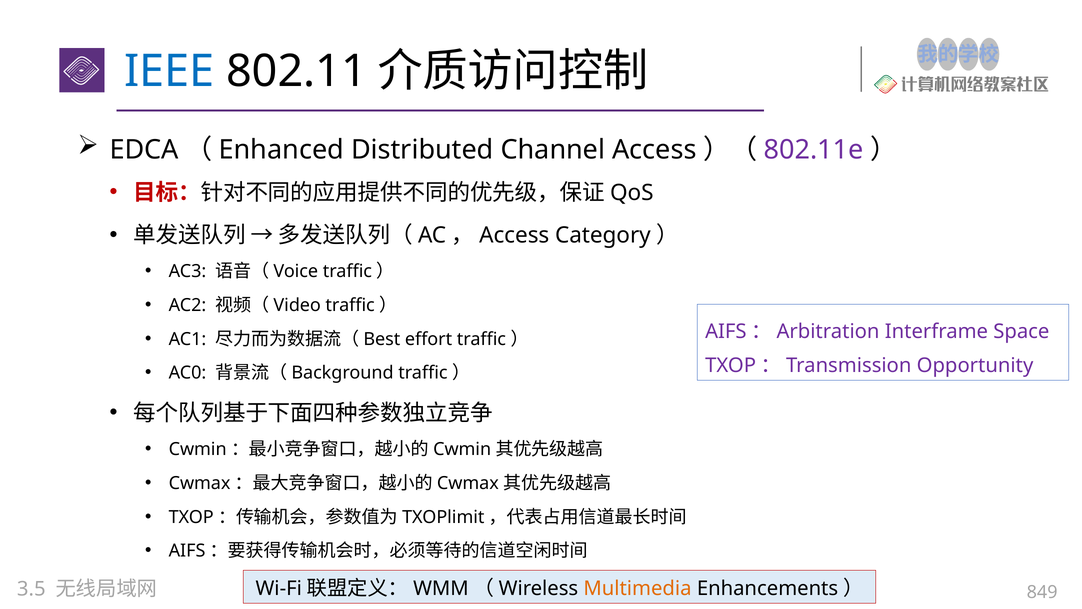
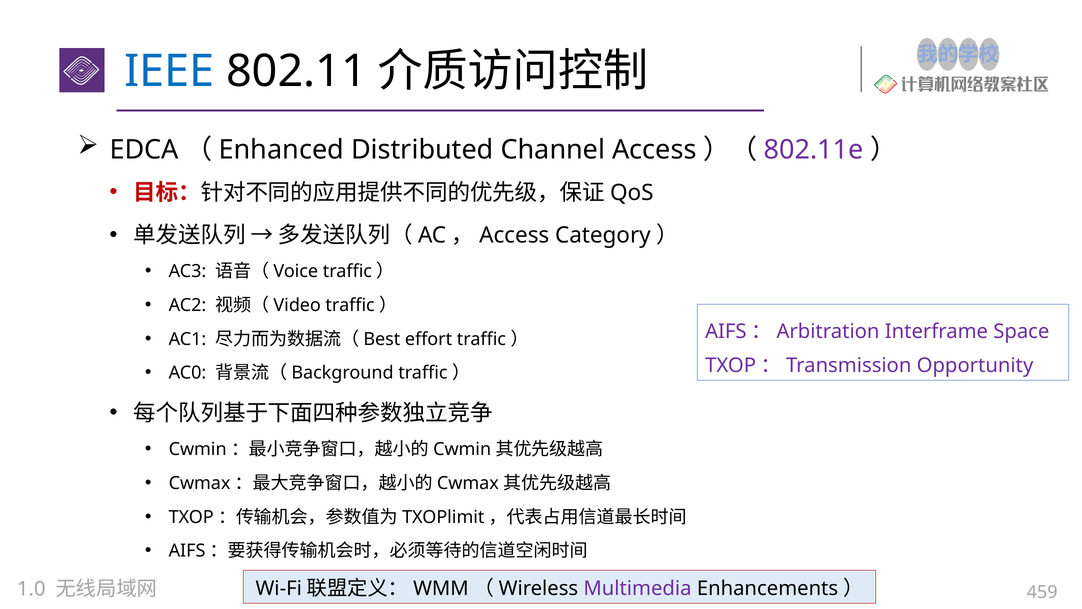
Multimedia colour: orange -> purple
3.5: 3.5 -> 1.0
849: 849 -> 459
